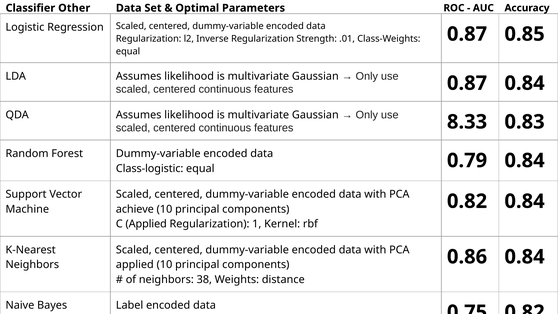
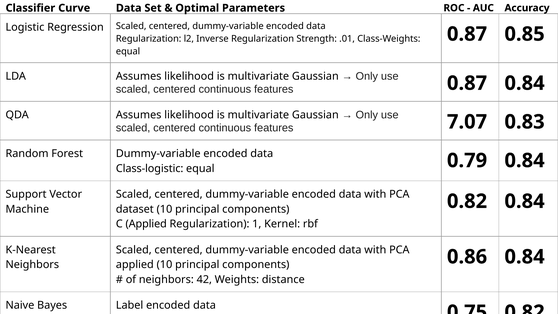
Other: Other -> Curve
8.33: 8.33 -> 7.07
achieve: achieve -> dataset
38: 38 -> 42
